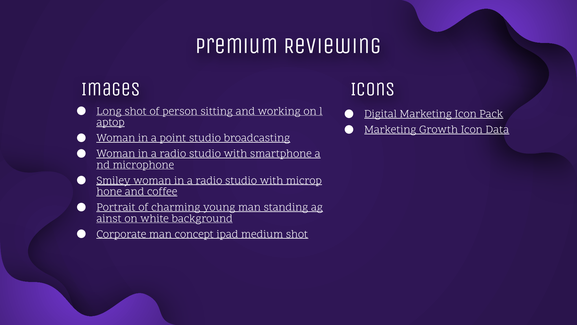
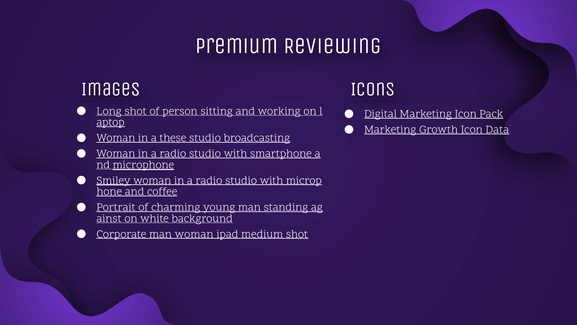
point: point -> these
microphone underline: none -> present
man concept: concept -> woman
